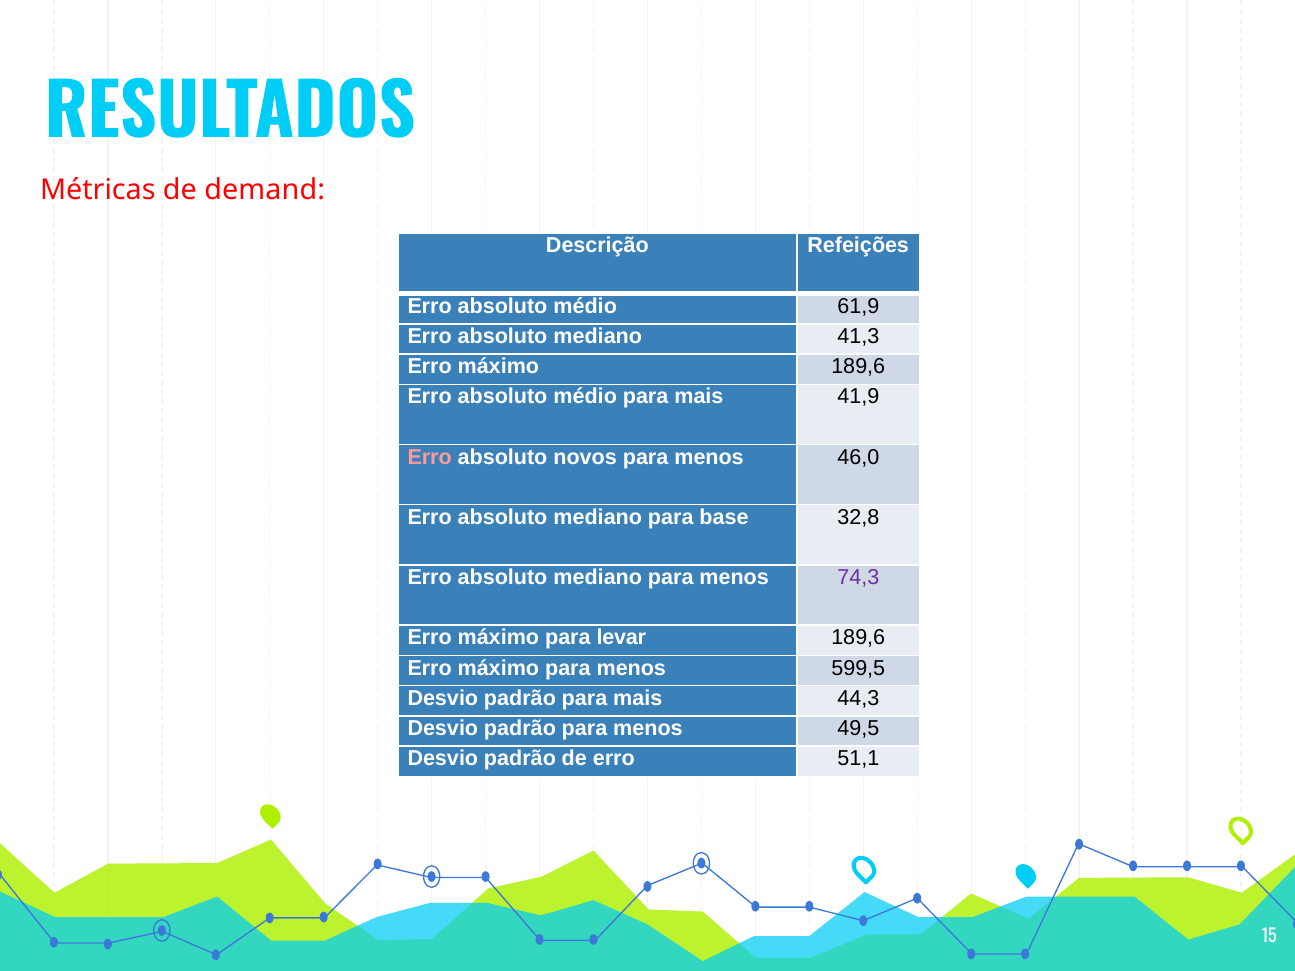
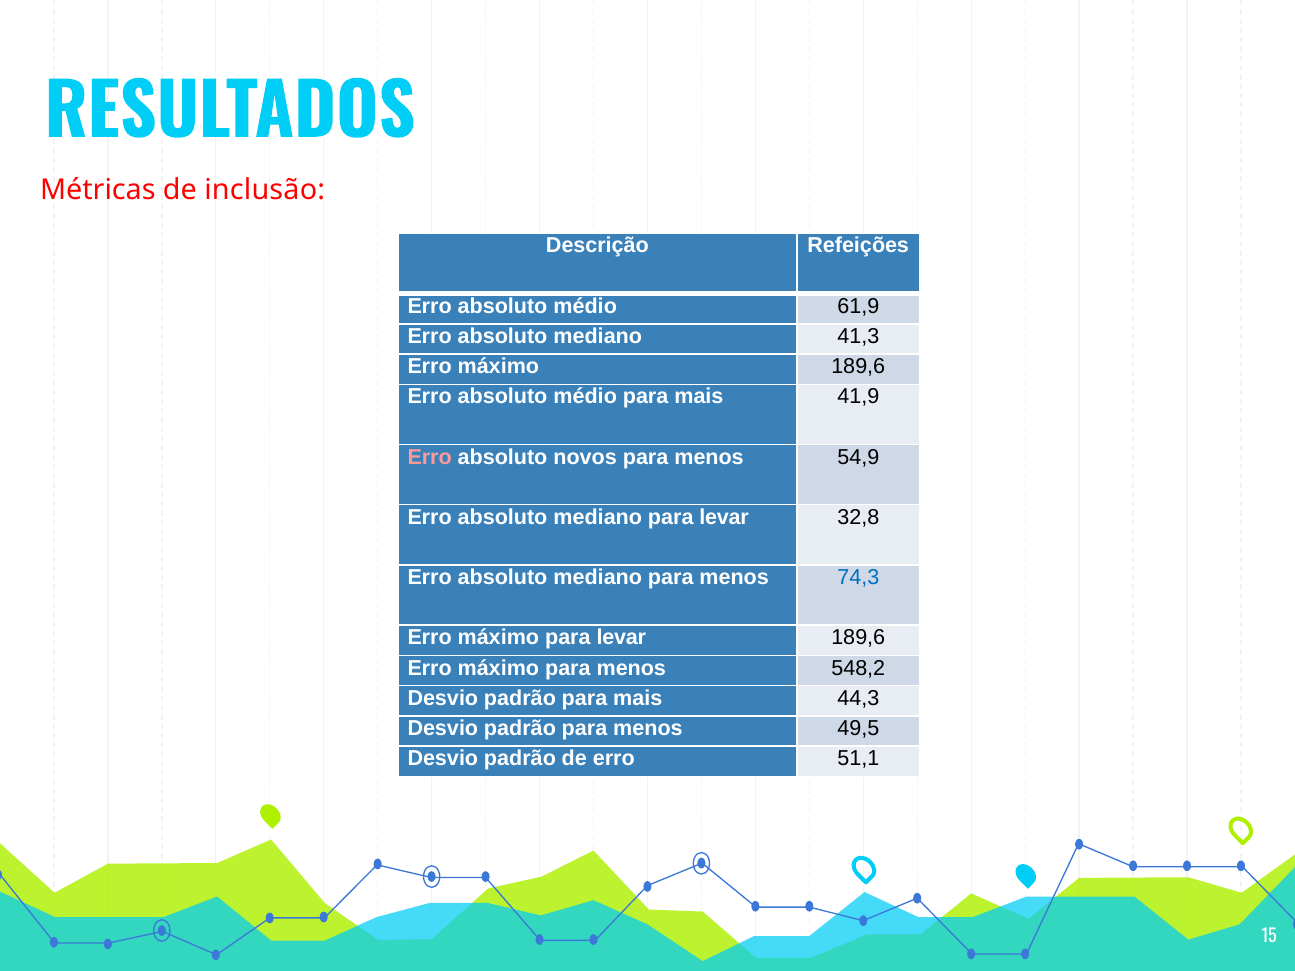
demand: demand -> inclusão
46,0: 46,0 -> 54,9
mediano para base: base -> levar
74,3 colour: purple -> blue
599,5: 599,5 -> 548,2
